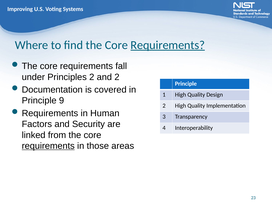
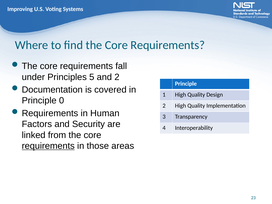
Requirements at (168, 45) underline: present -> none
Principles 2: 2 -> 5
9: 9 -> 0
